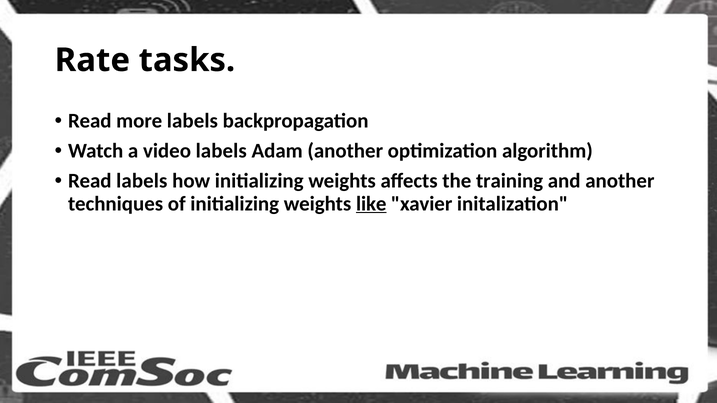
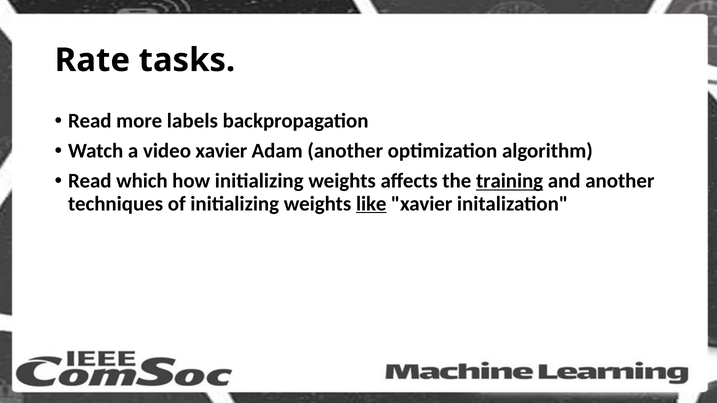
video labels: labels -> xavier
Read labels: labels -> which
training underline: none -> present
